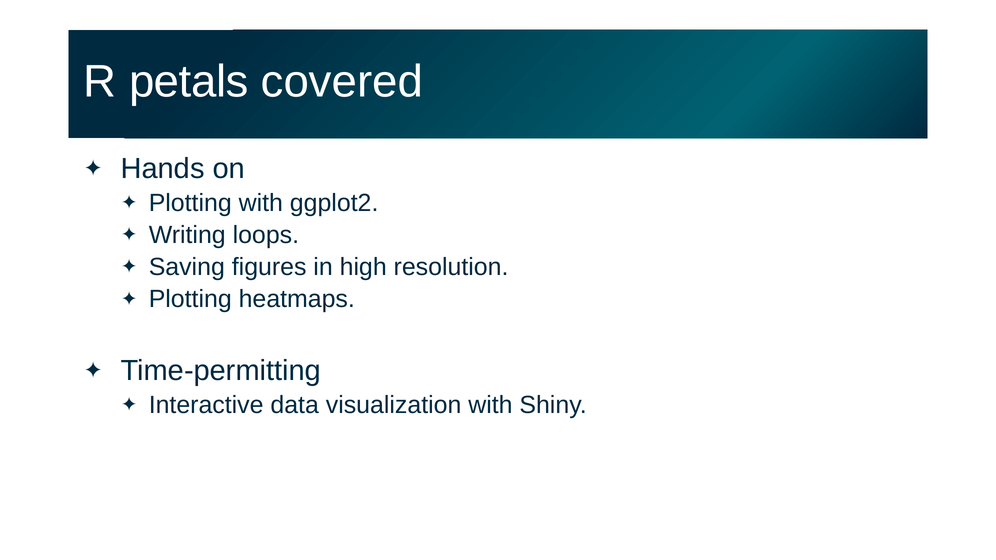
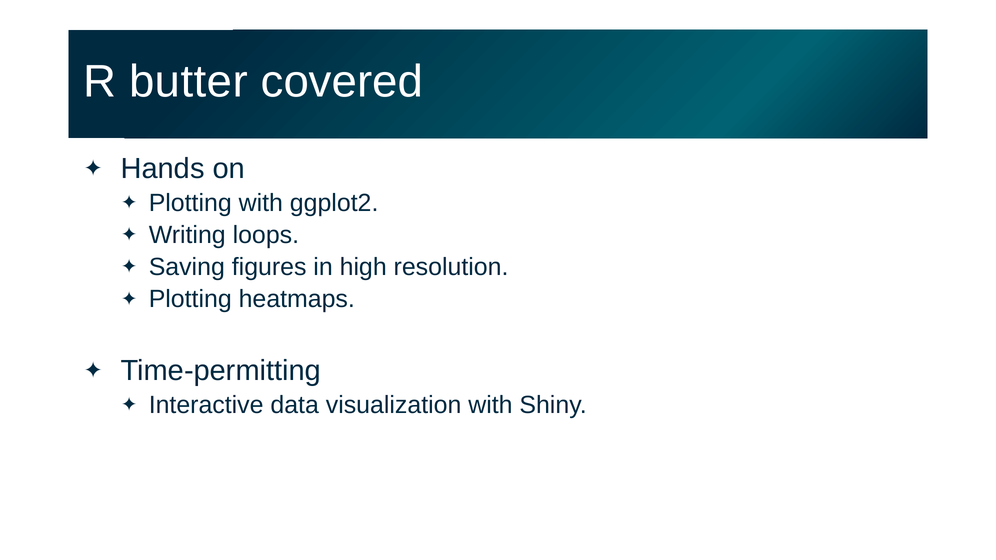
petals: petals -> butter
